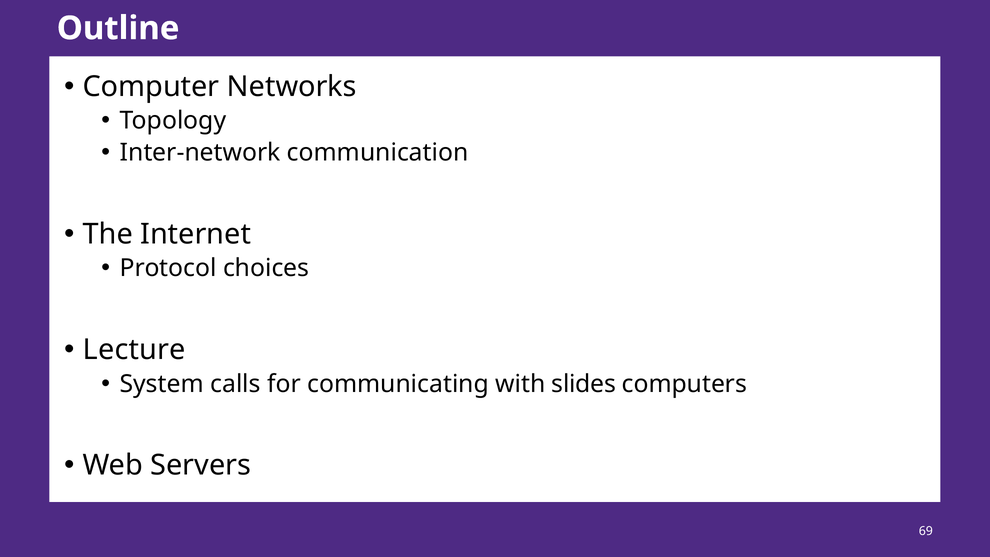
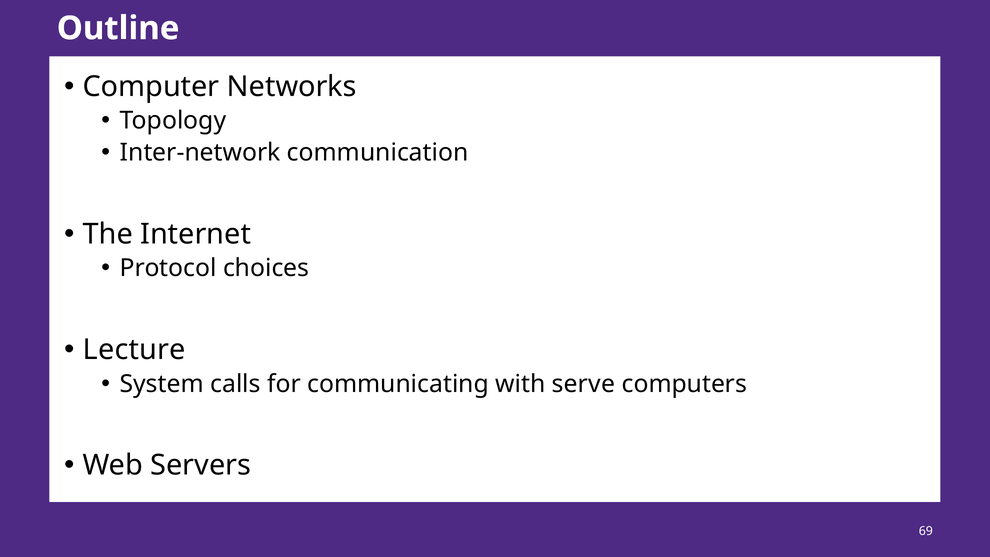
slides: slides -> serve
